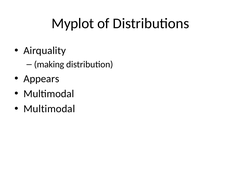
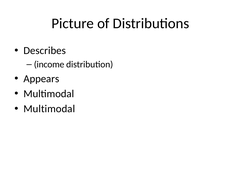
Myplot: Myplot -> Picture
Airquality: Airquality -> Describes
making: making -> income
